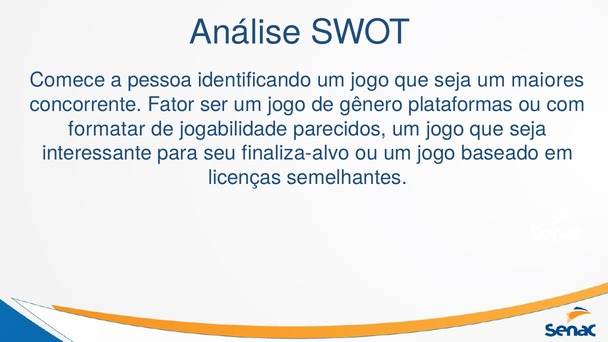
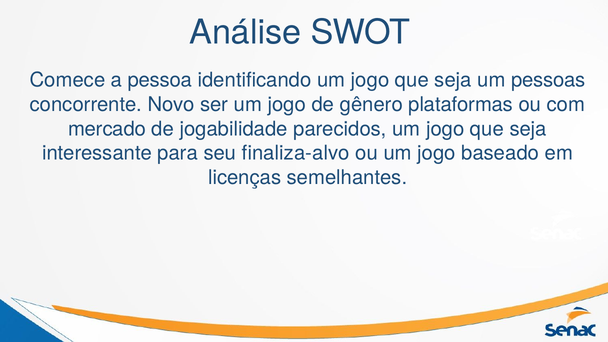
maiores: maiores -> pessoas
Fator: Fator -> Novo
formatar: formatar -> mercado
